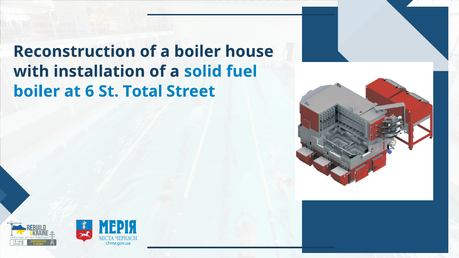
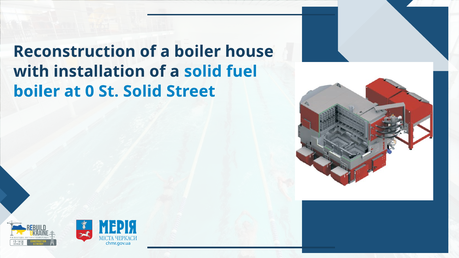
6: 6 -> 0
St Total: Total -> Solid
